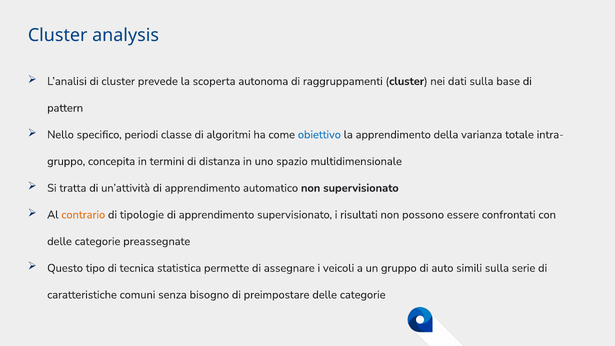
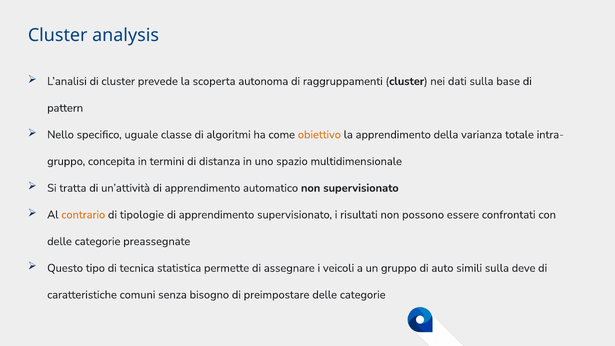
periodi: periodi -> uguale
obiettivo colour: blue -> orange
serie: serie -> deve
